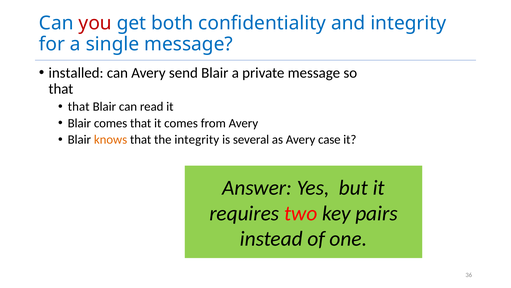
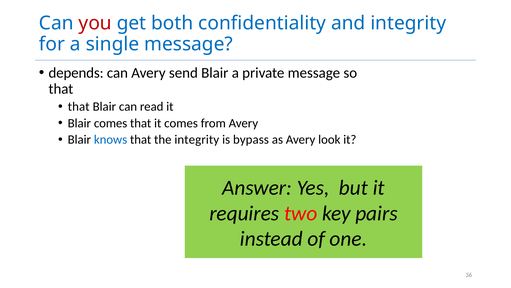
installed: installed -> depends
knows colour: orange -> blue
several: several -> bypass
case: case -> look
